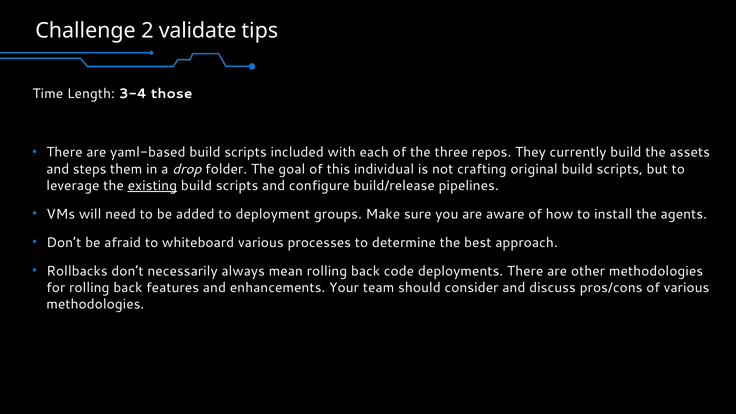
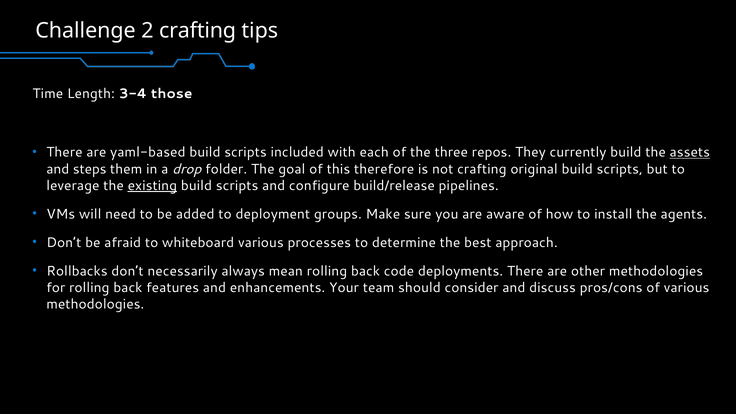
2 validate: validate -> crafting
assets underline: none -> present
individual: individual -> therefore
